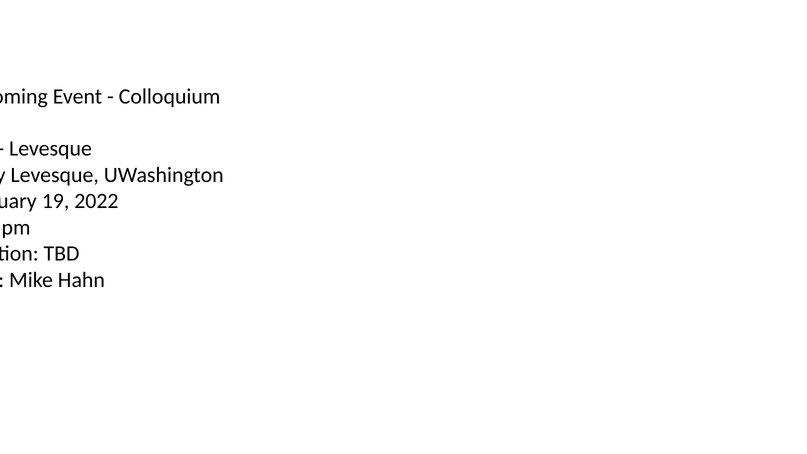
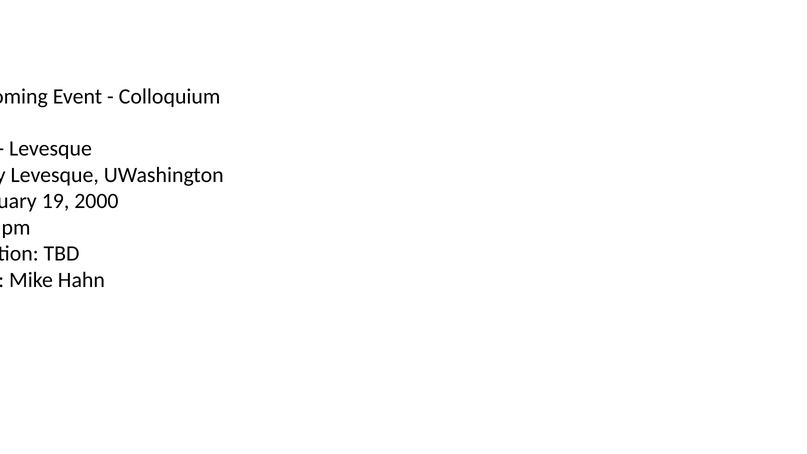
2022: 2022 -> 2000
